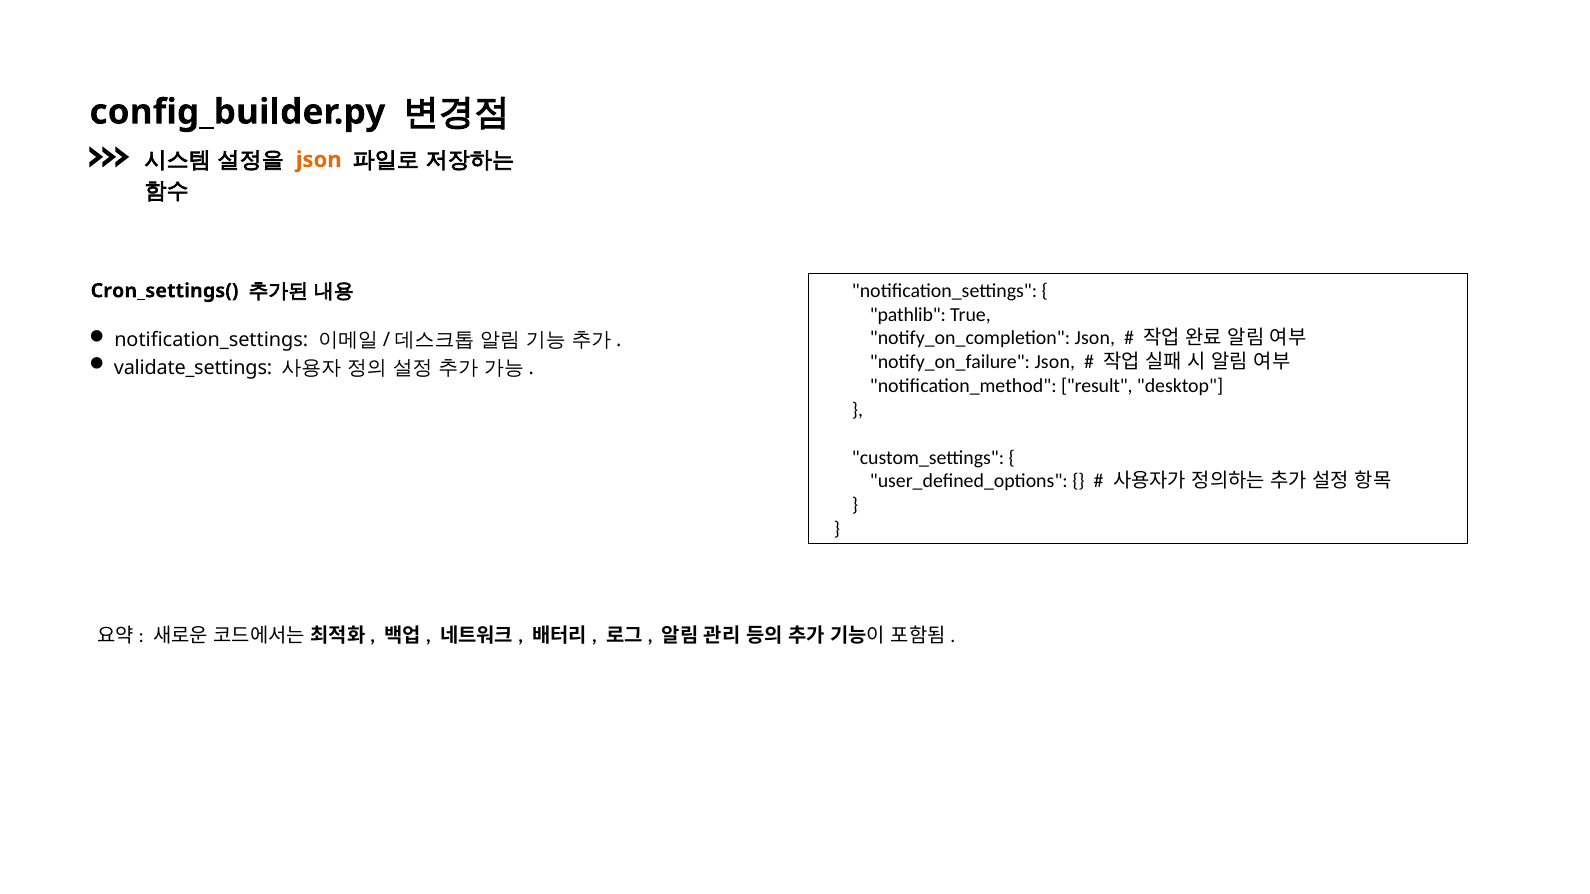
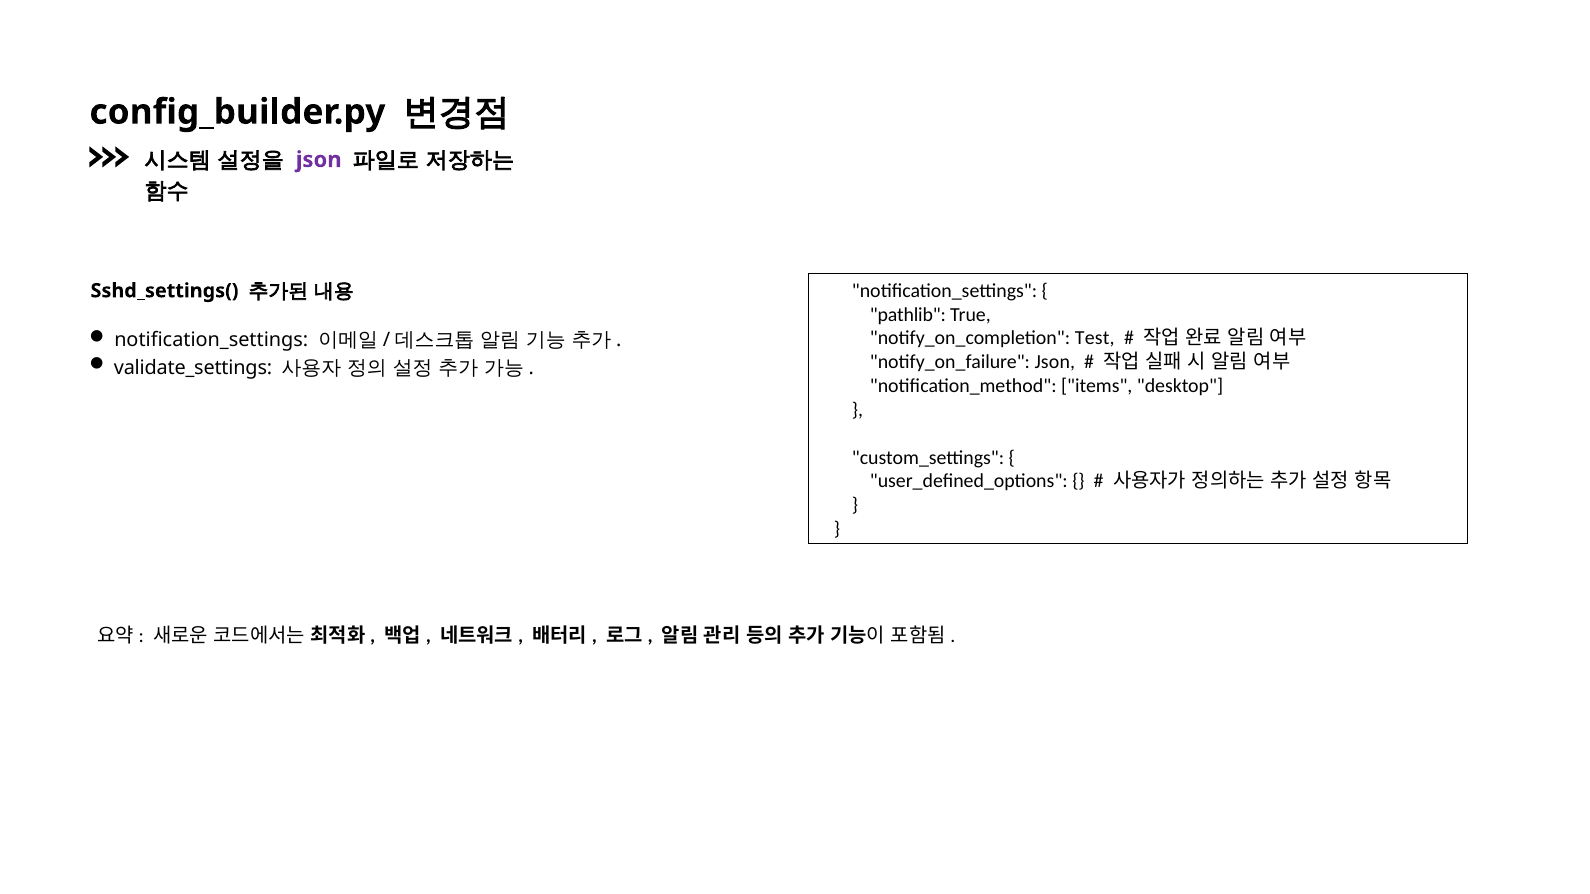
json at (319, 160) colour: orange -> purple
Cron_settings(: Cron_settings( -> Sshd_settings(
notify_on_completion Json: Json -> Test
result: result -> items
